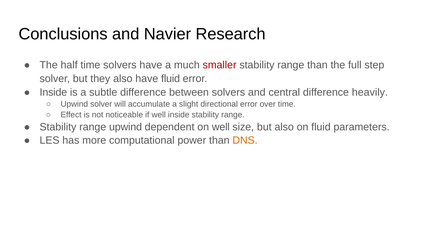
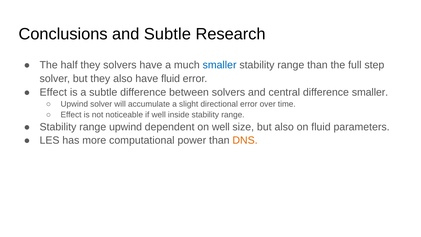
and Navier: Navier -> Subtle
half time: time -> they
smaller at (220, 65) colour: red -> blue
Inside at (53, 92): Inside -> Effect
difference heavily: heavily -> smaller
